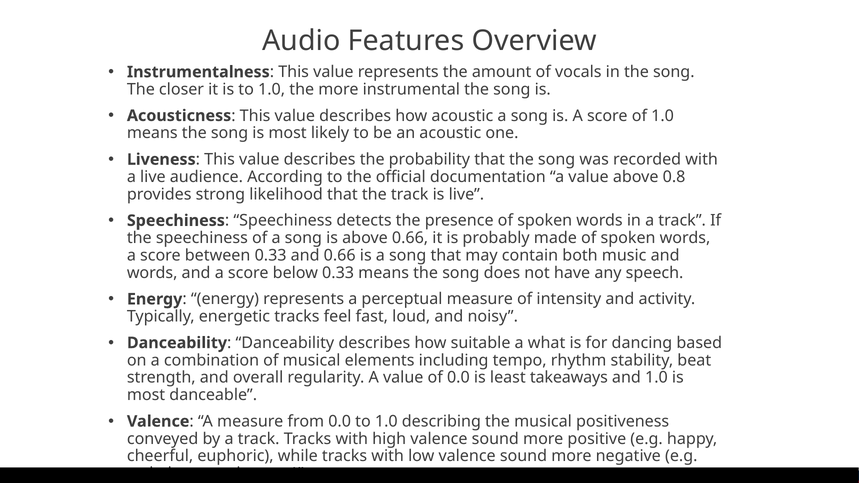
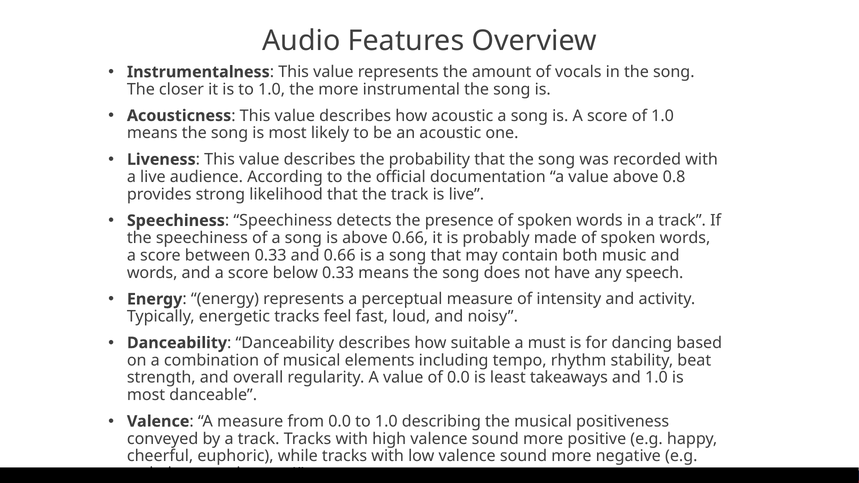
what: what -> must
